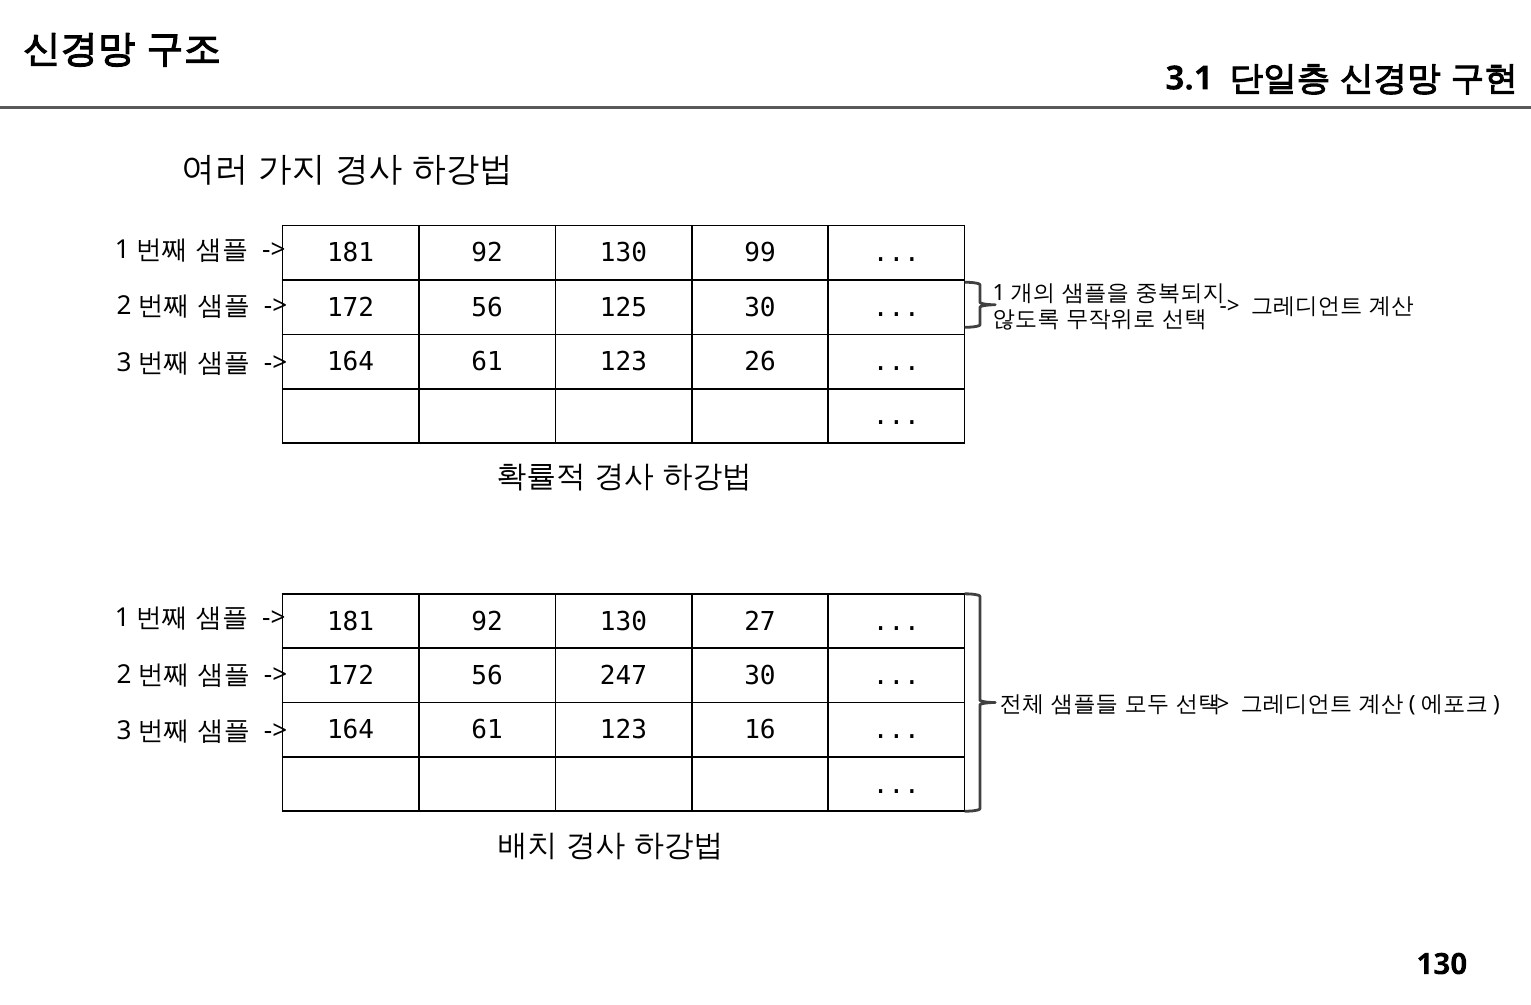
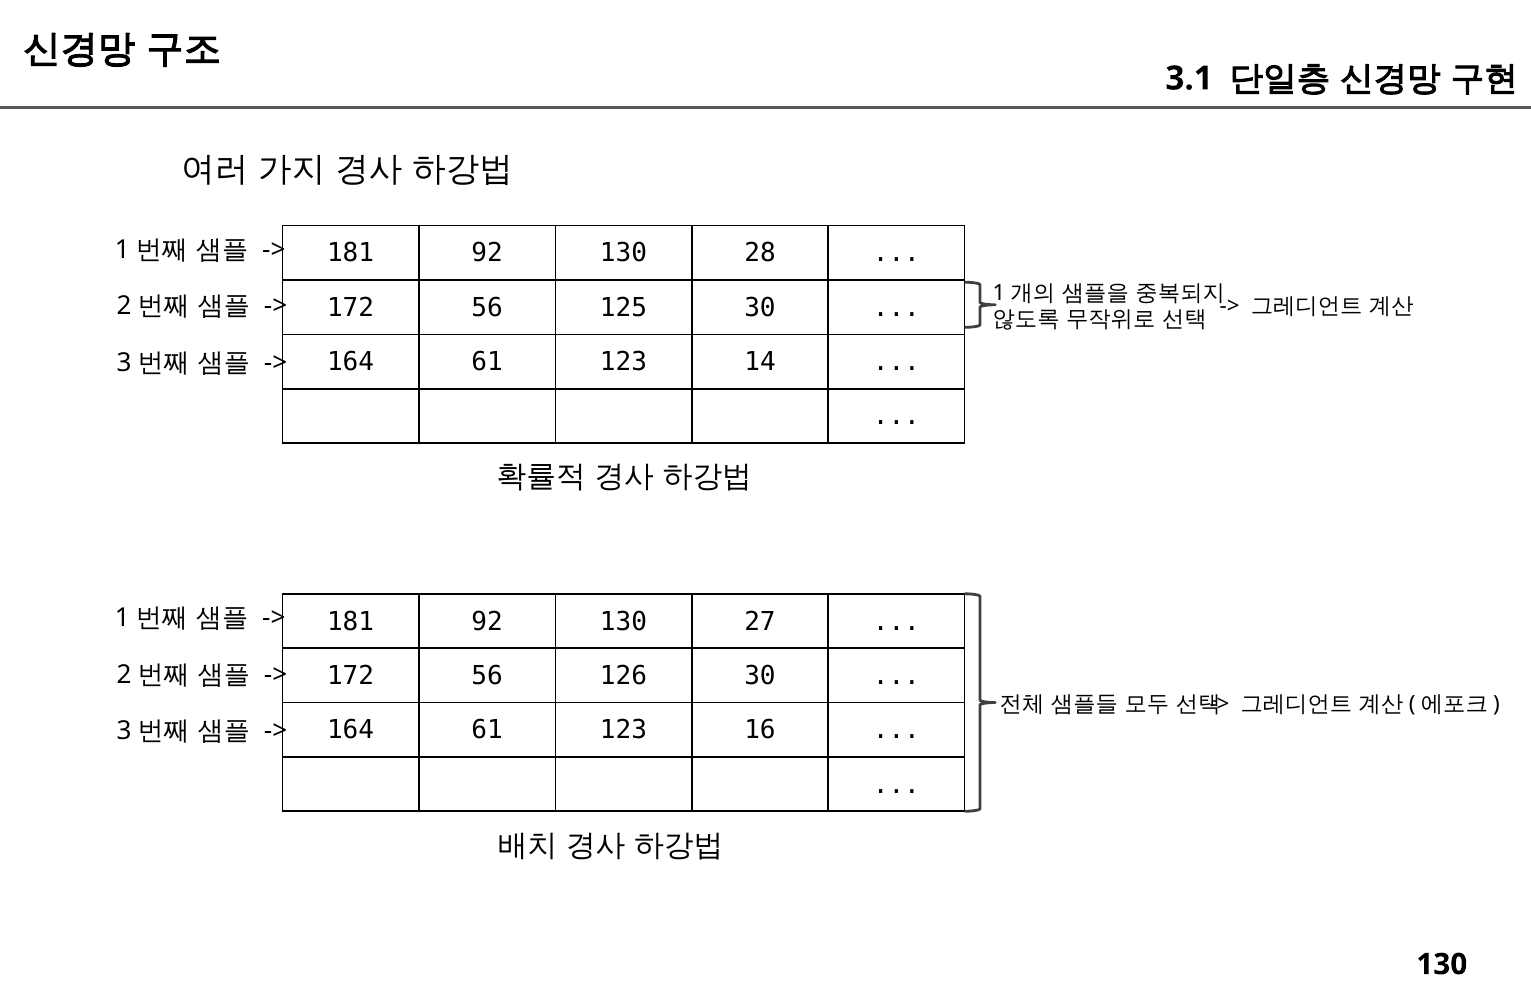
99: 99 -> 28
26: 26 -> 14
247: 247 -> 126
